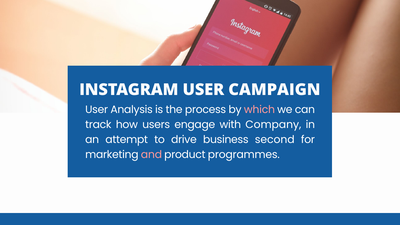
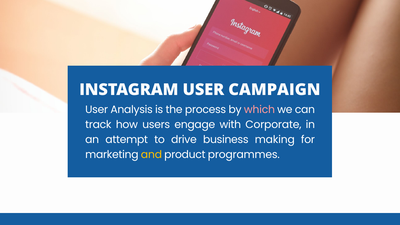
Company: Company -> Corporate
second: second -> making
and colour: pink -> yellow
